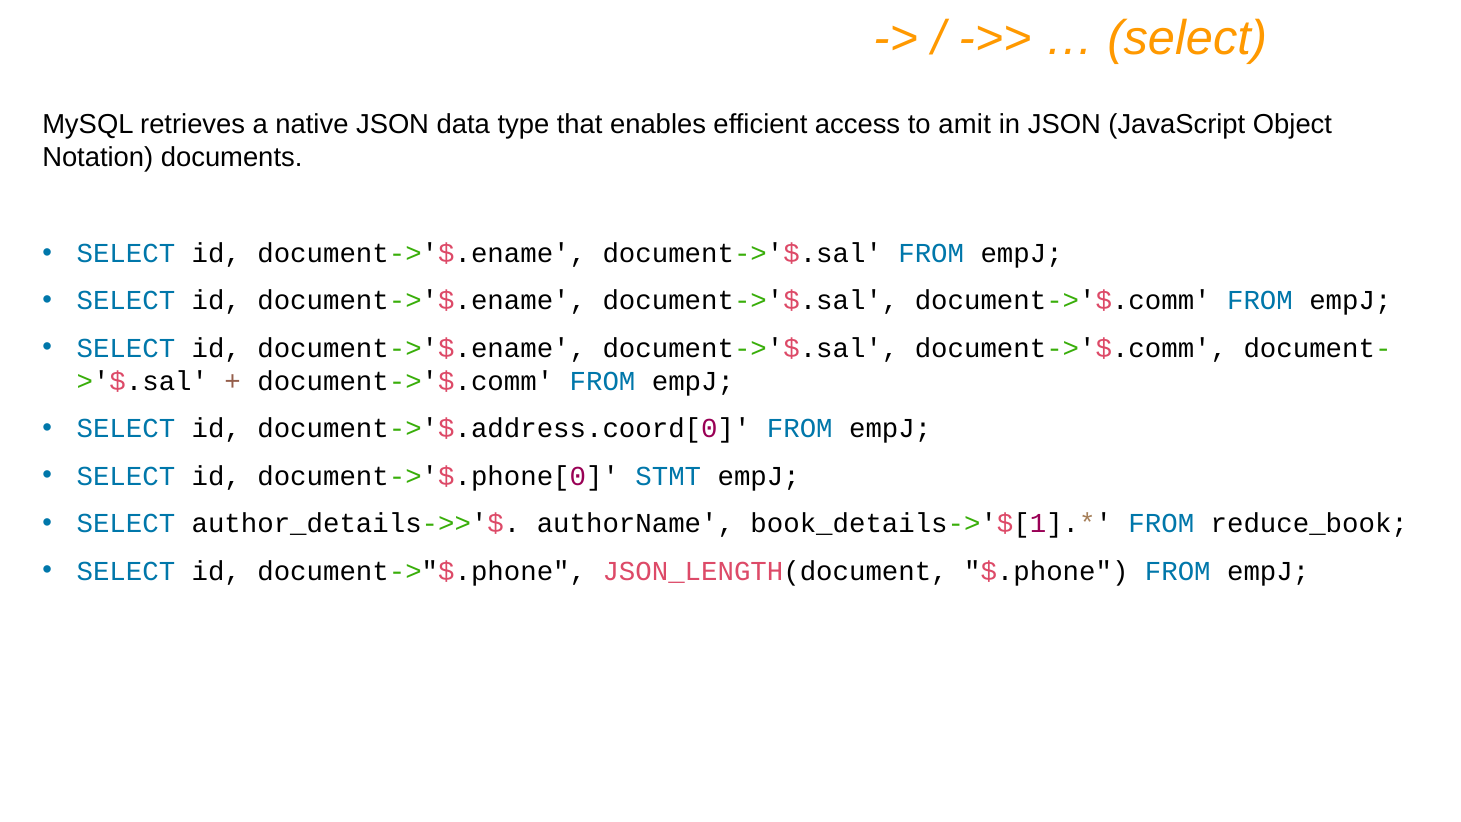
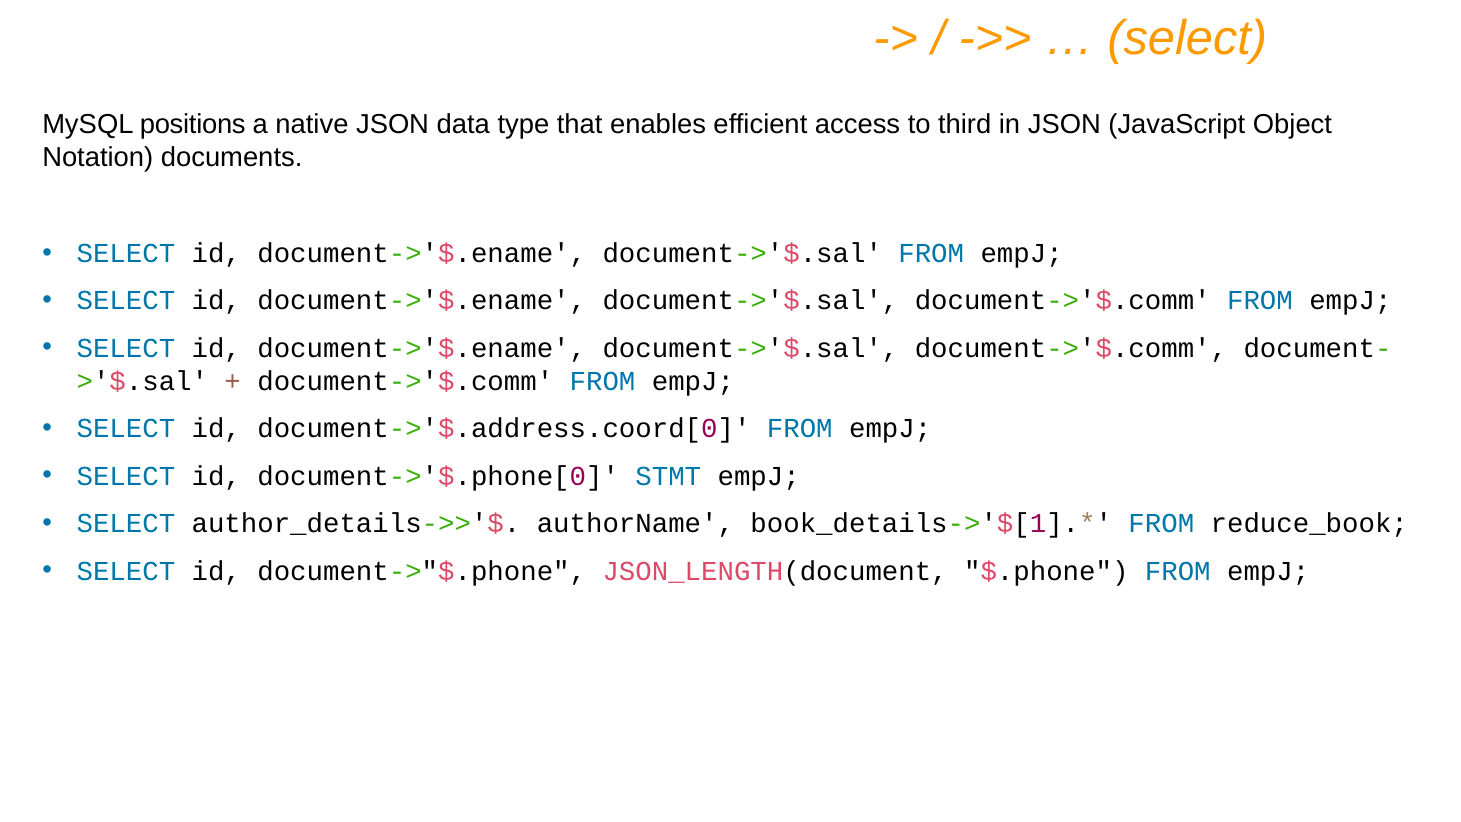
retrieves: retrieves -> positions
amit: amit -> third
